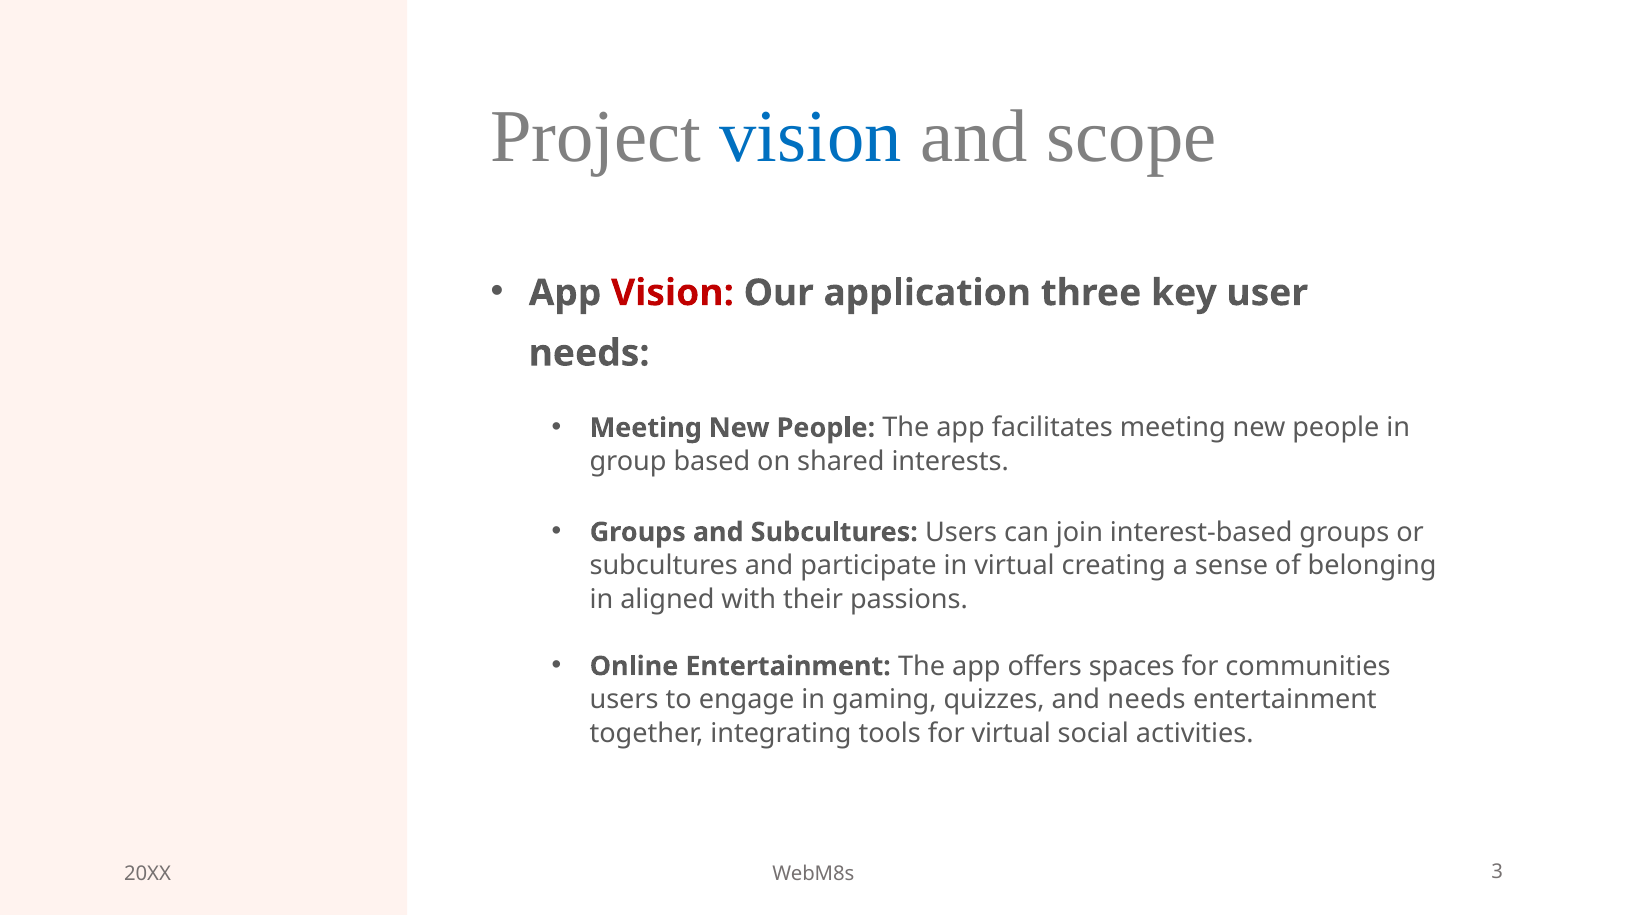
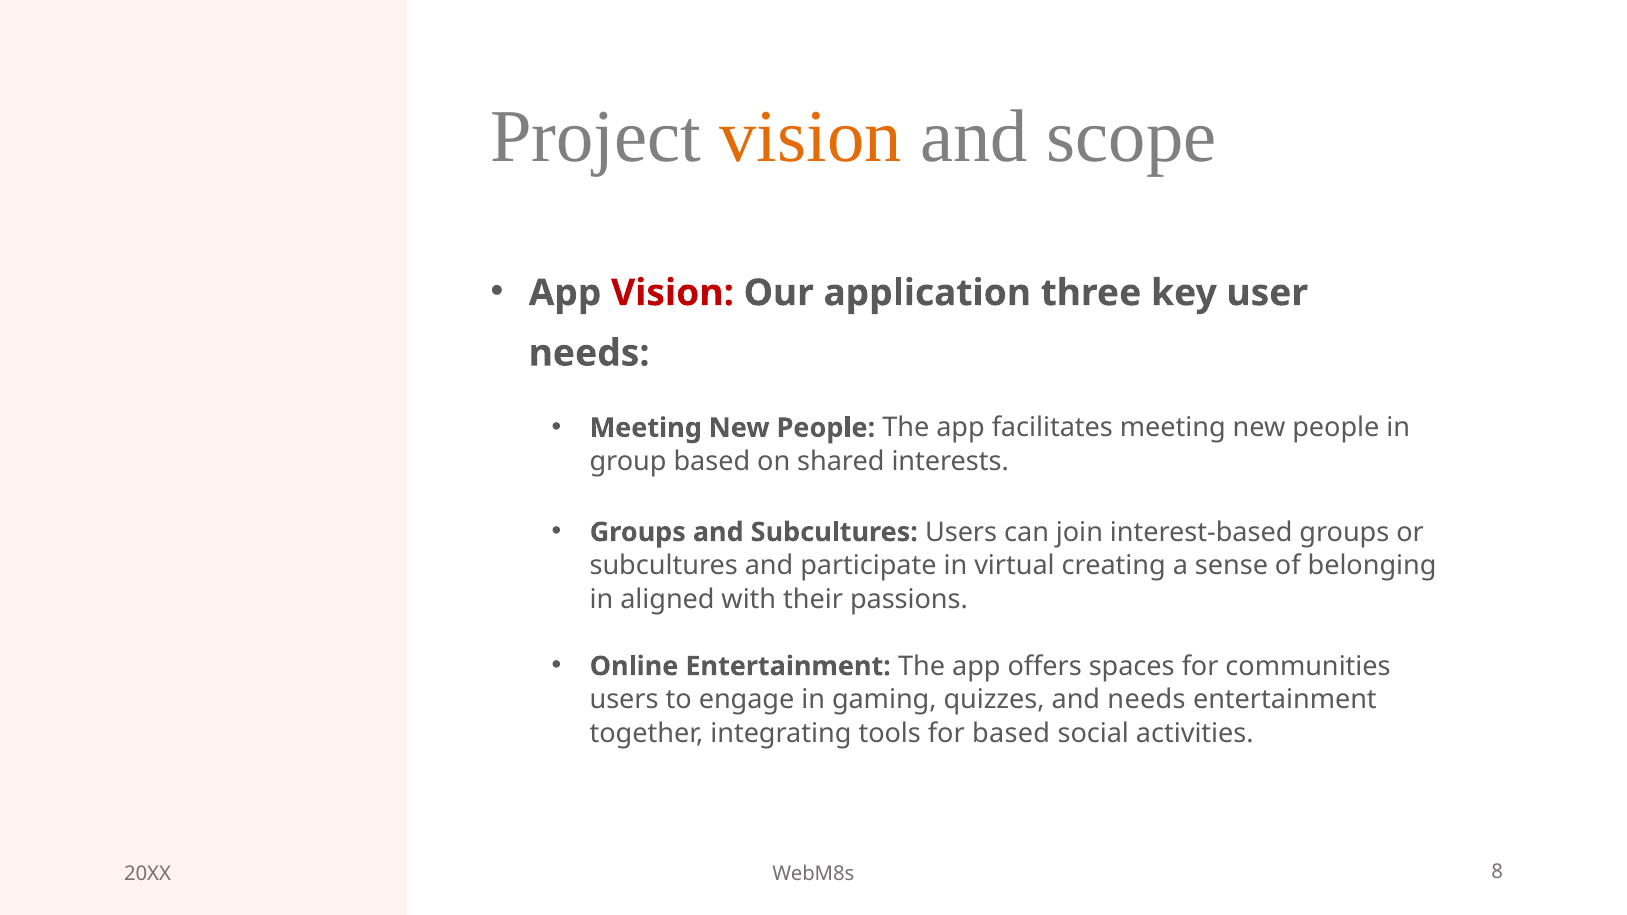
vision at (811, 137) colour: blue -> orange
for virtual: virtual -> based
3: 3 -> 8
